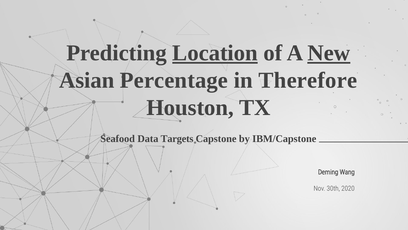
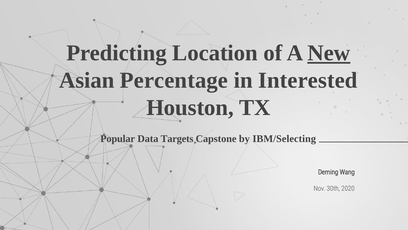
Location underline: present -> none
Therefore: Therefore -> Interested
Seafood: Seafood -> Popular
IBM/Capstone: IBM/Capstone -> IBM/Selecting
